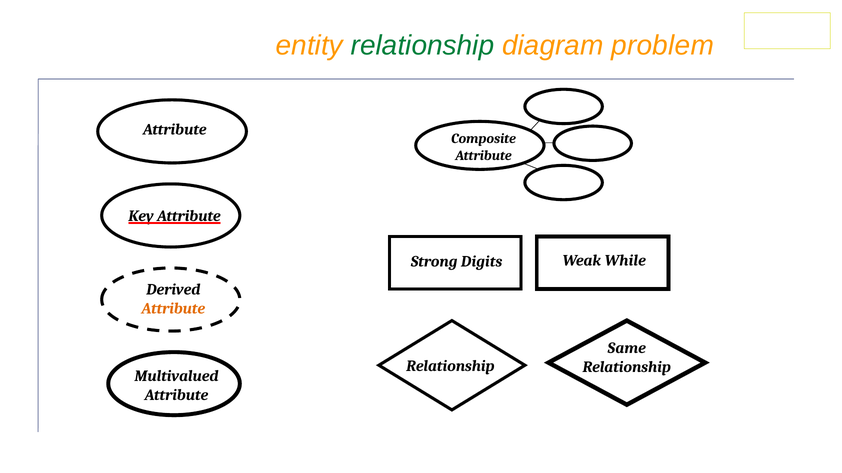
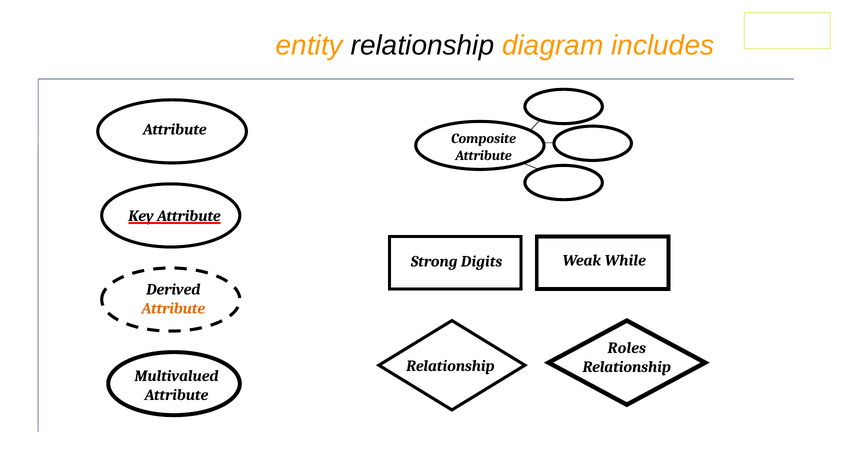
relationship at (422, 46) colour: green -> black
problem: problem -> includes
Same: Same -> Roles
